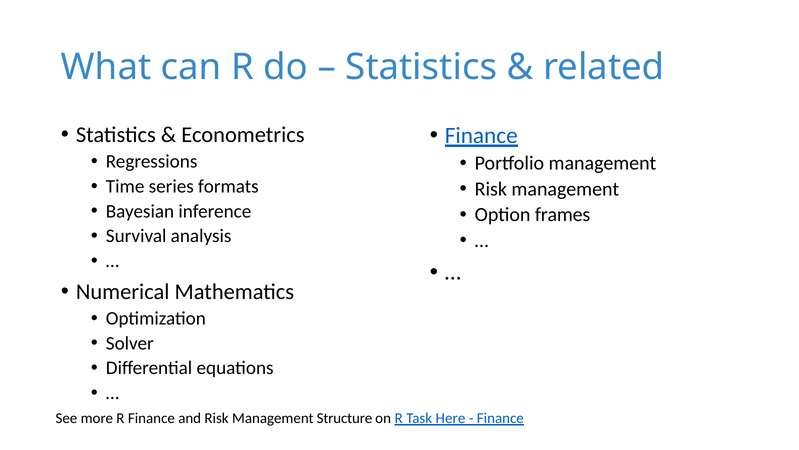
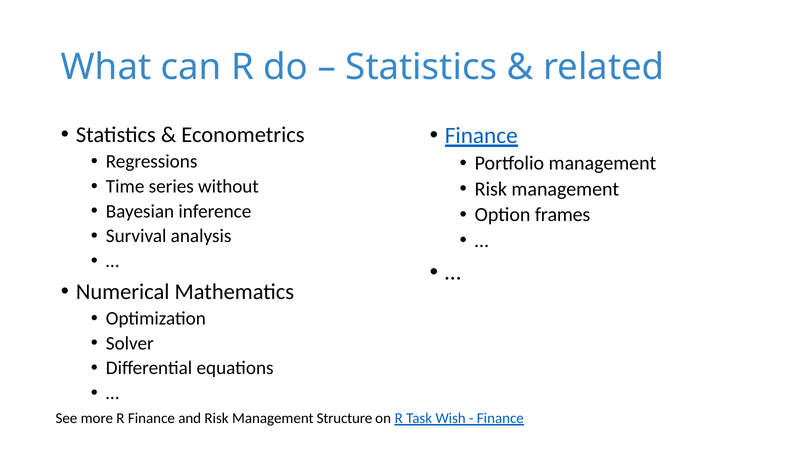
formats: formats -> without
Here: Here -> Wish
